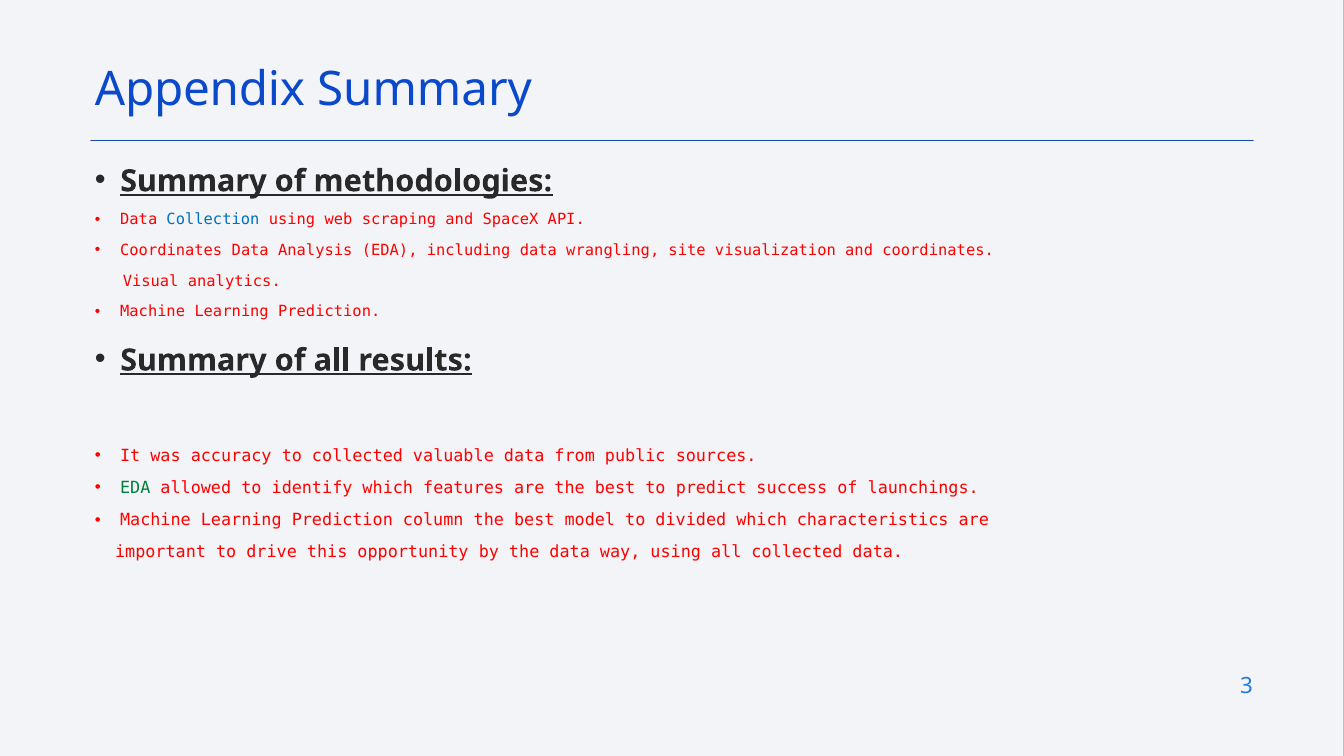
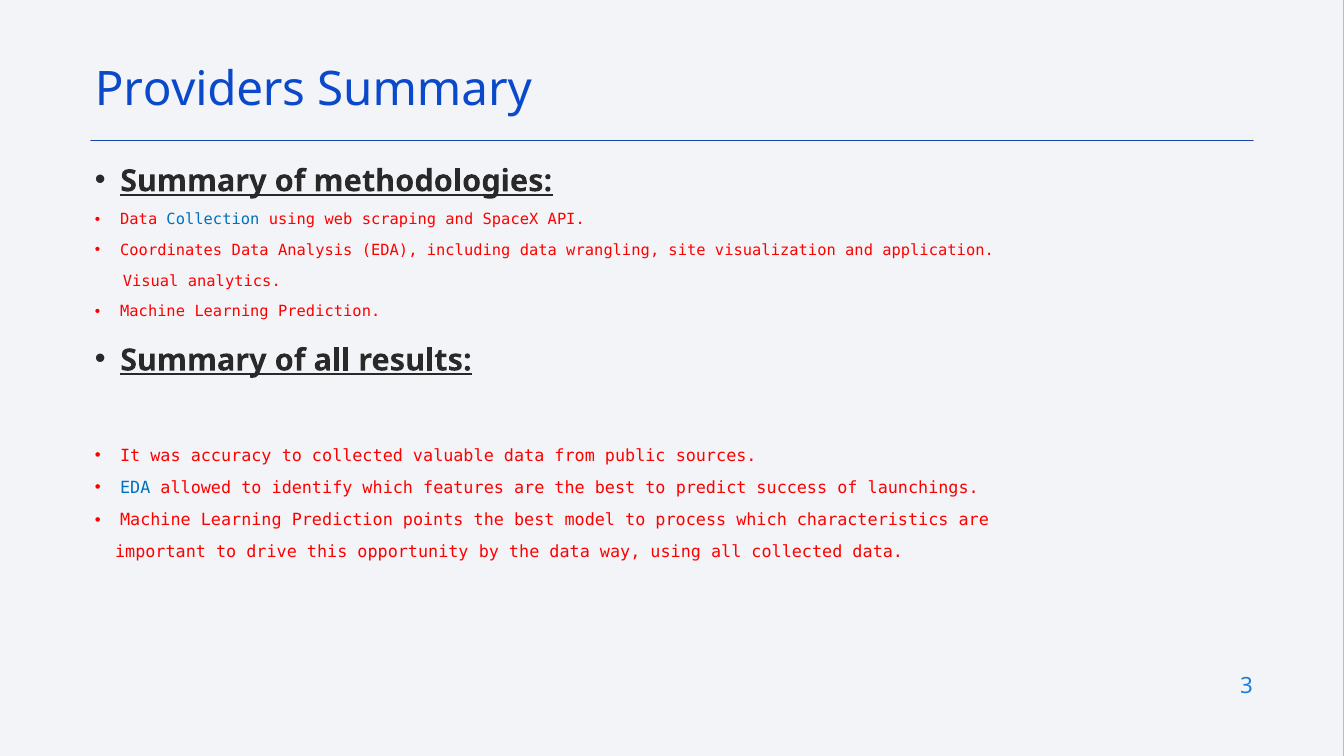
Appendix: Appendix -> Providers
and coordinates: coordinates -> application
EDA at (135, 488) colour: green -> blue
column: column -> points
divided: divided -> process
